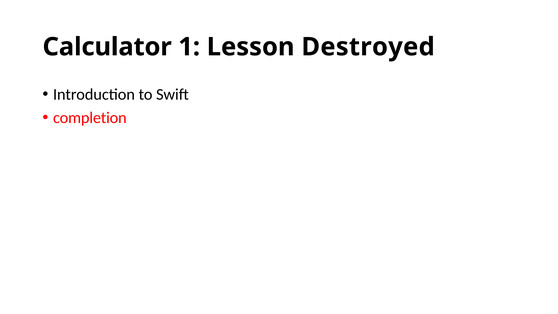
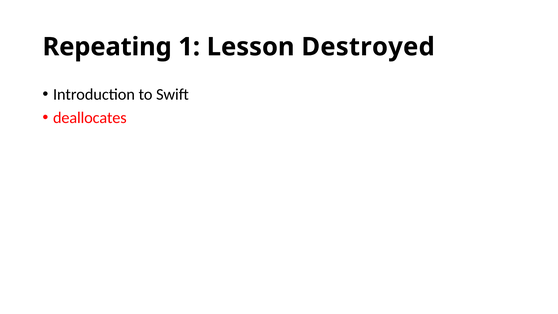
Calculator: Calculator -> Repeating
completion: completion -> deallocates
